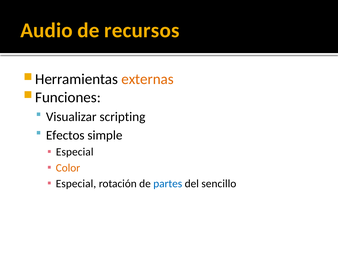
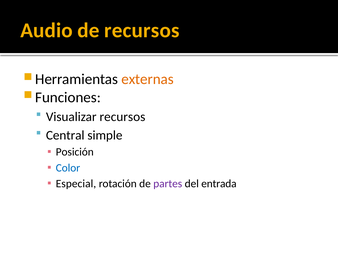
Visualizar scripting: scripting -> recursos
Efectos: Efectos -> Central
Especial at (75, 152): Especial -> Posición
Color colour: orange -> blue
partes colour: blue -> purple
sencillo: sencillo -> entrada
